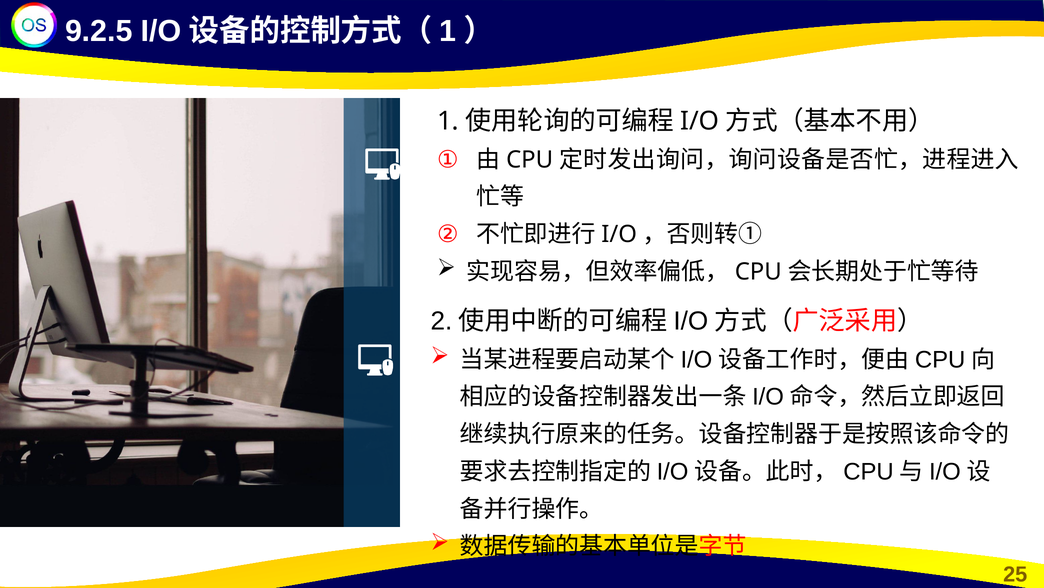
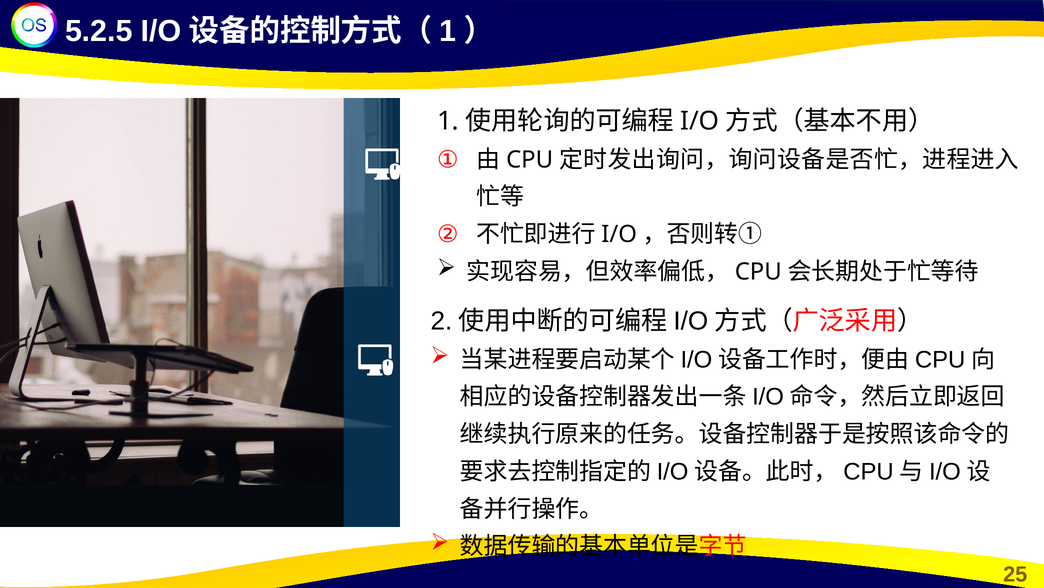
9.2.5: 9.2.5 -> 5.2.5
